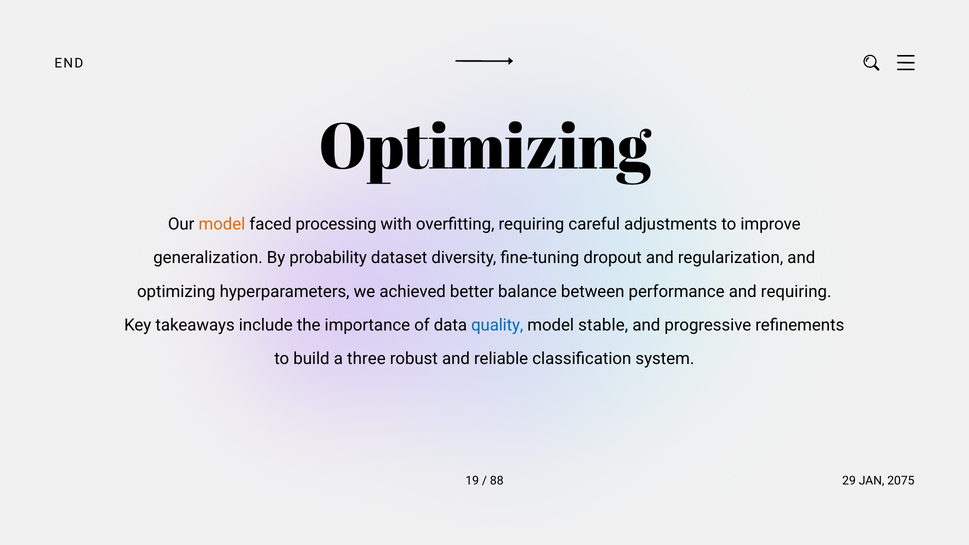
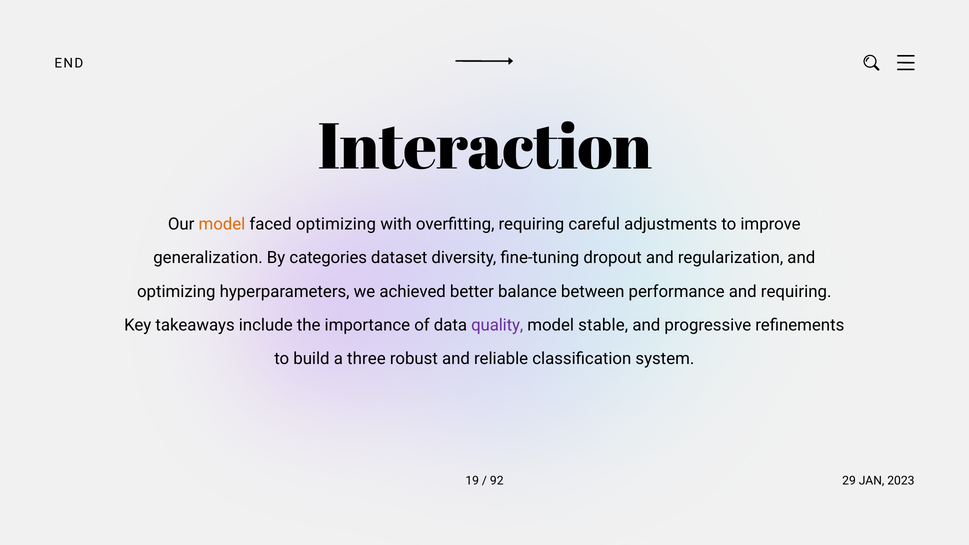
Optimizing at (485, 147): Optimizing -> Interaction
faced processing: processing -> optimizing
probability: probability -> categories
quality colour: blue -> purple
88: 88 -> 92
2075: 2075 -> 2023
